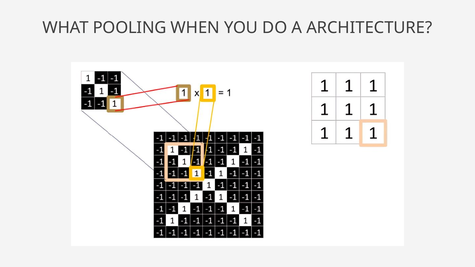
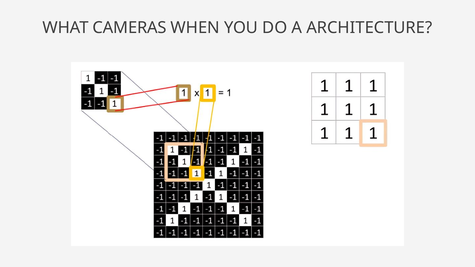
POOLING: POOLING -> CAMERAS
